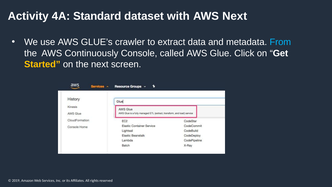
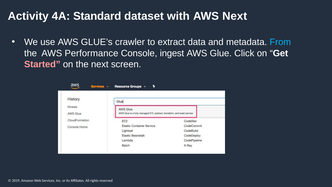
Continuously: Continuously -> Performance
called: called -> ingest
Started colour: yellow -> pink
